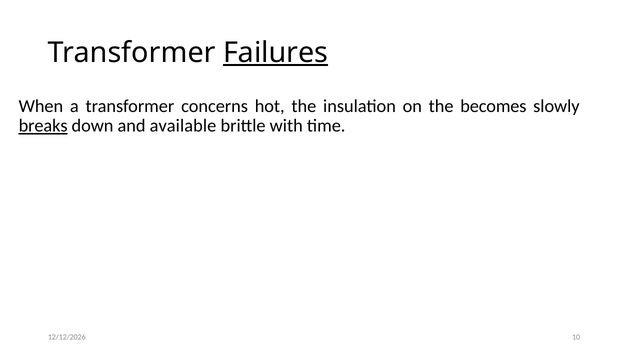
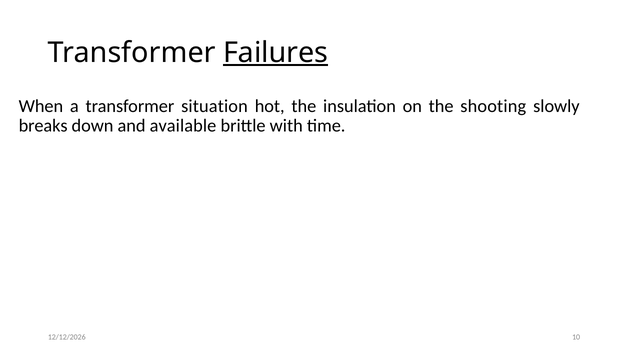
concerns: concerns -> situation
becomes: becomes -> shooting
breaks underline: present -> none
